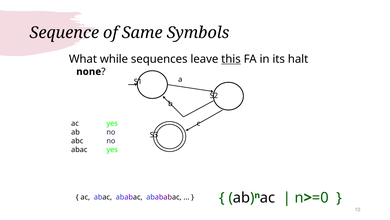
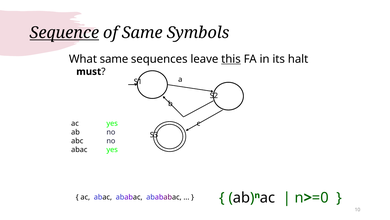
Sequence underline: none -> present
What while: while -> same
none: none -> must
